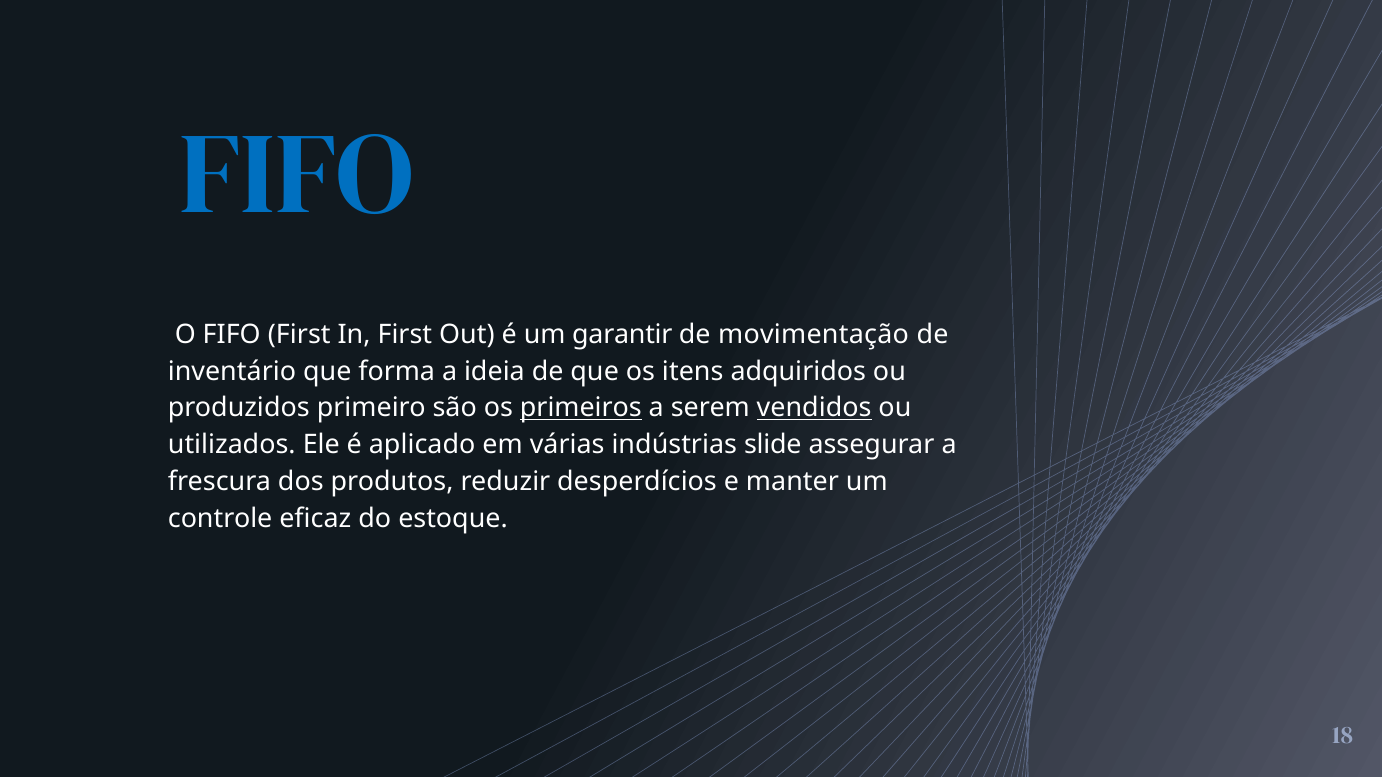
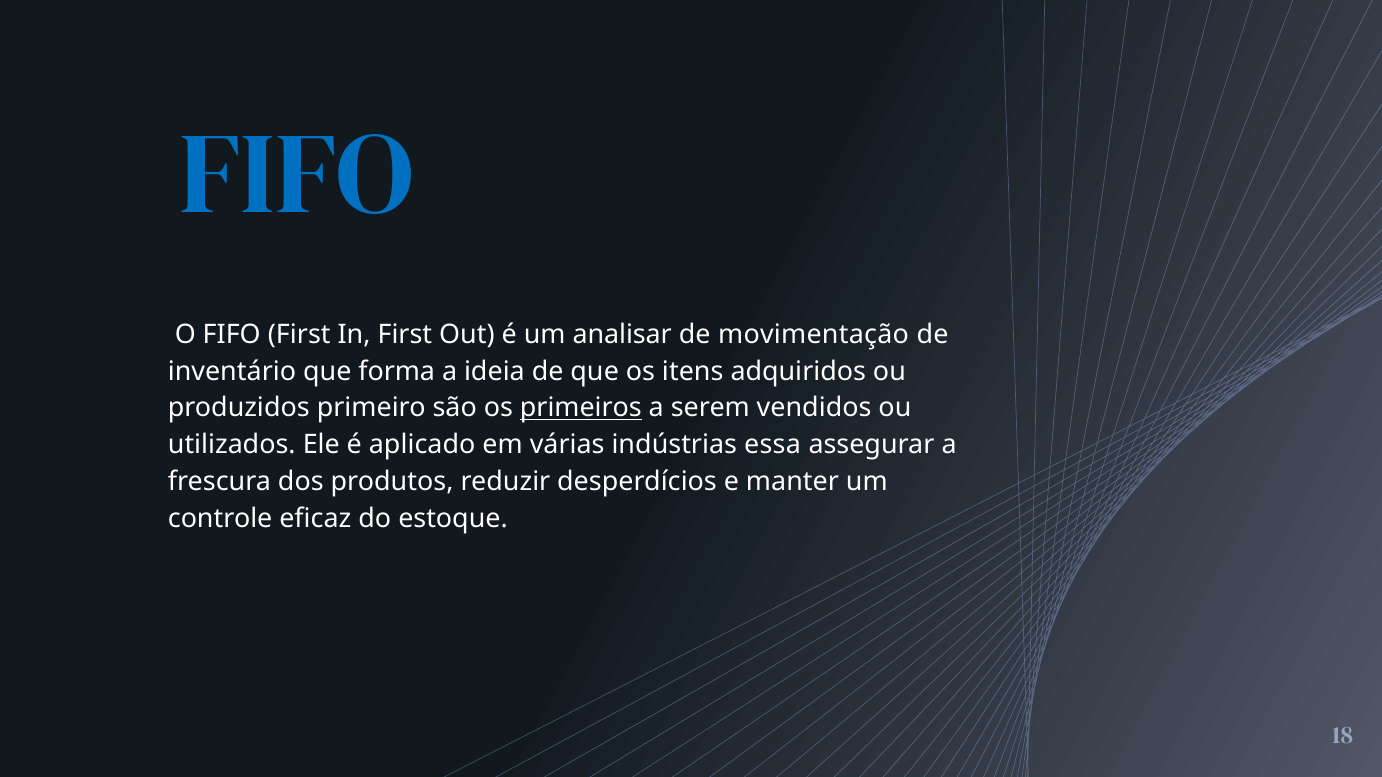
garantir: garantir -> analisar
vendidos underline: present -> none
slide: slide -> essa
